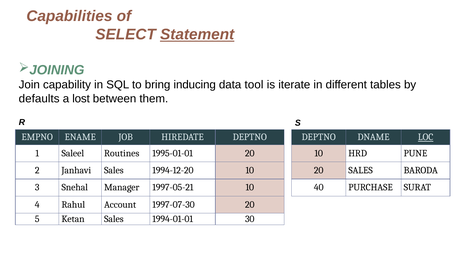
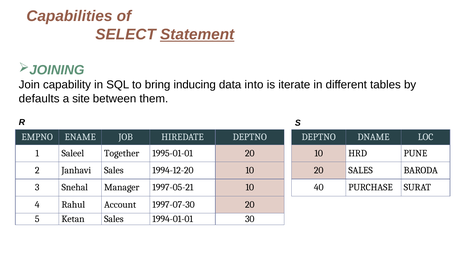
tool: tool -> into
lost: lost -> site
LOC underline: present -> none
Routines: Routines -> Together
